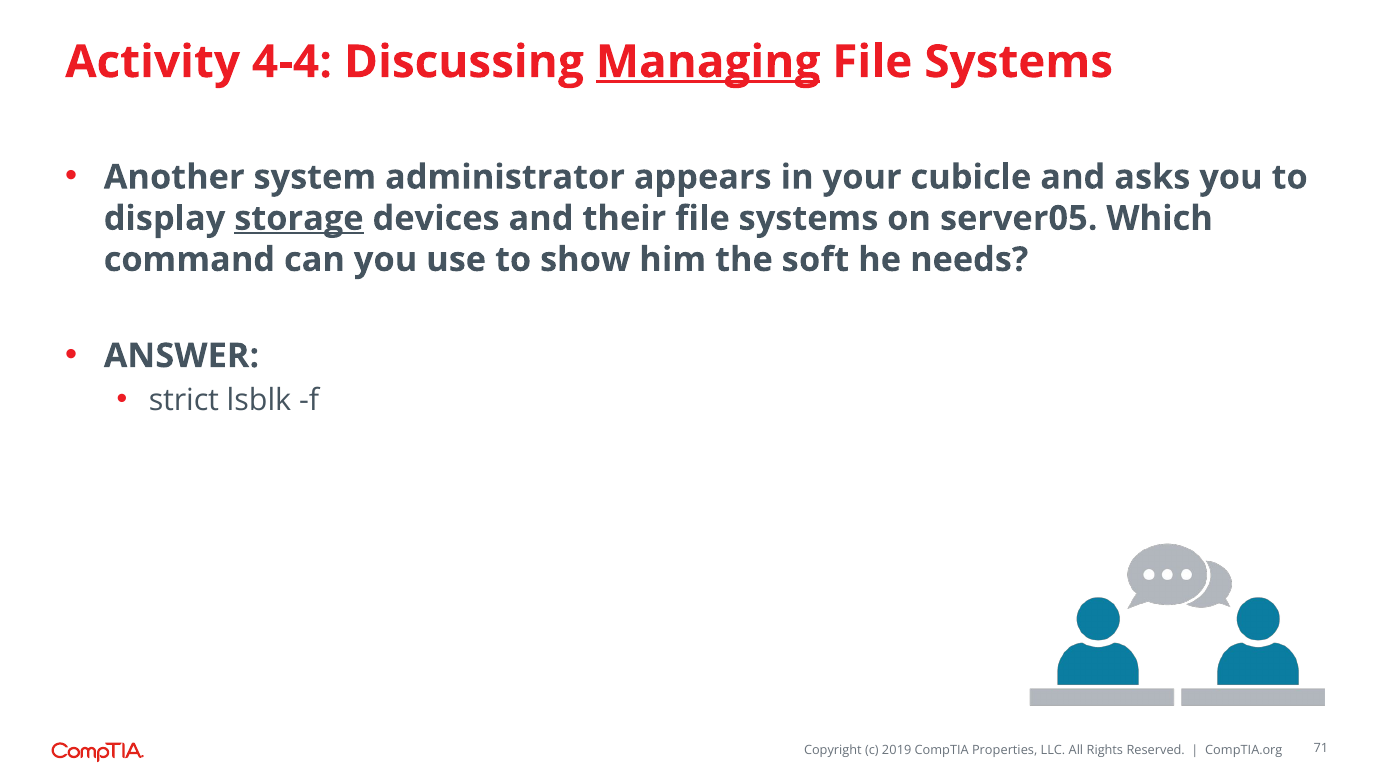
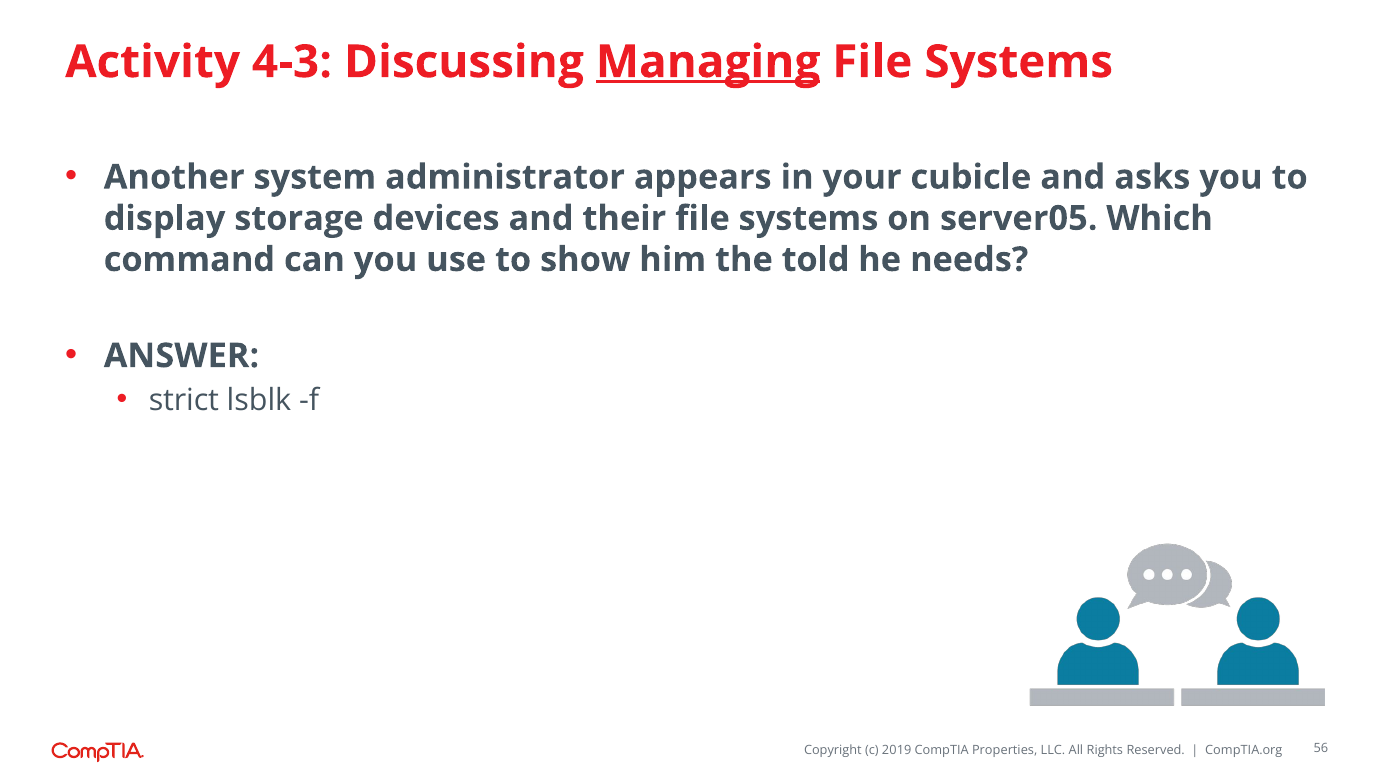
4-4: 4-4 -> 4-3
storage underline: present -> none
soft: soft -> told
71: 71 -> 56
